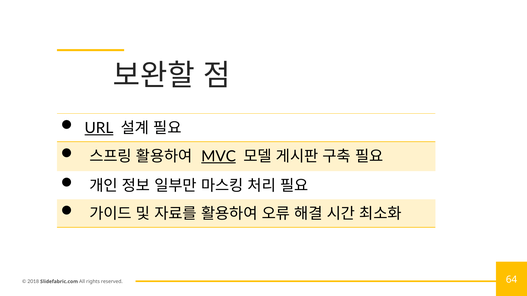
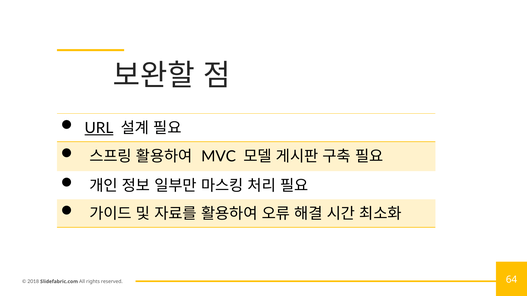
MVC underline: present -> none
